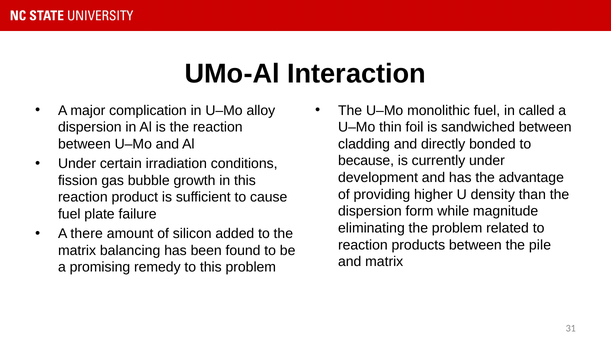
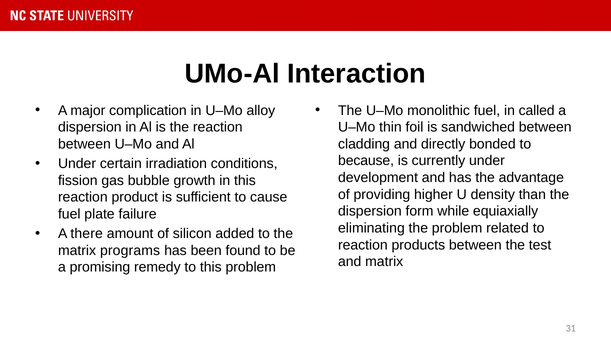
magnitude: magnitude -> equiaxially
pile: pile -> test
balancing: balancing -> programs
